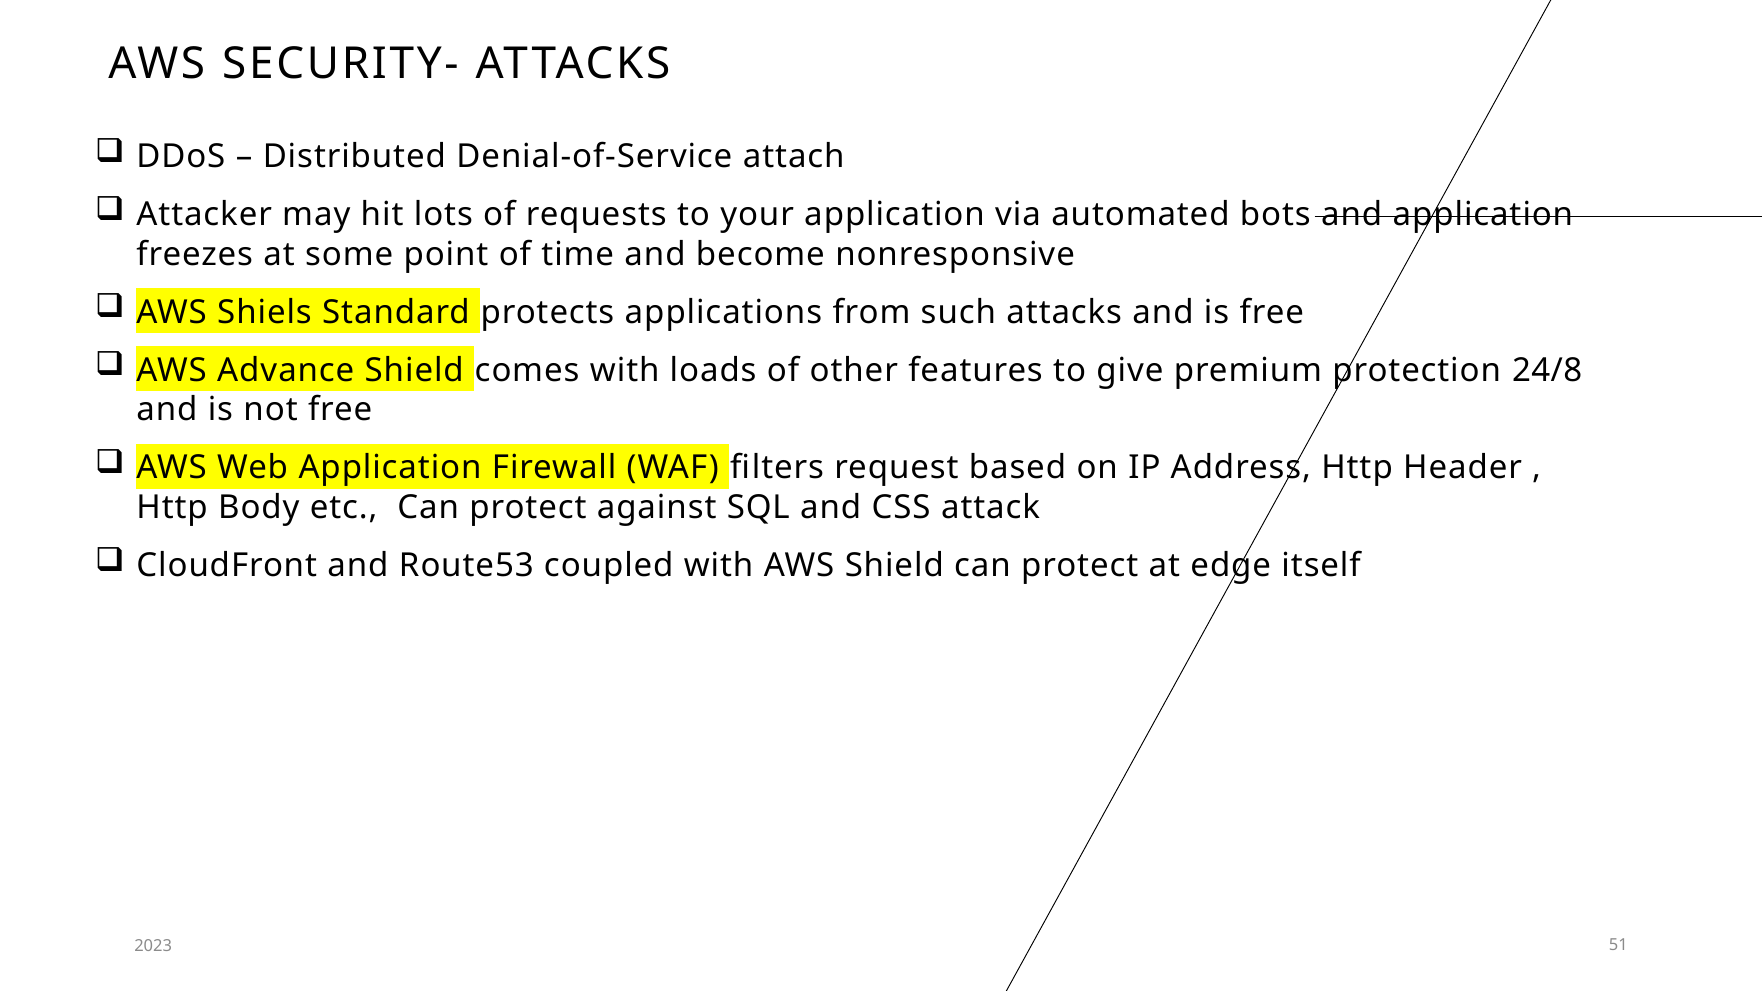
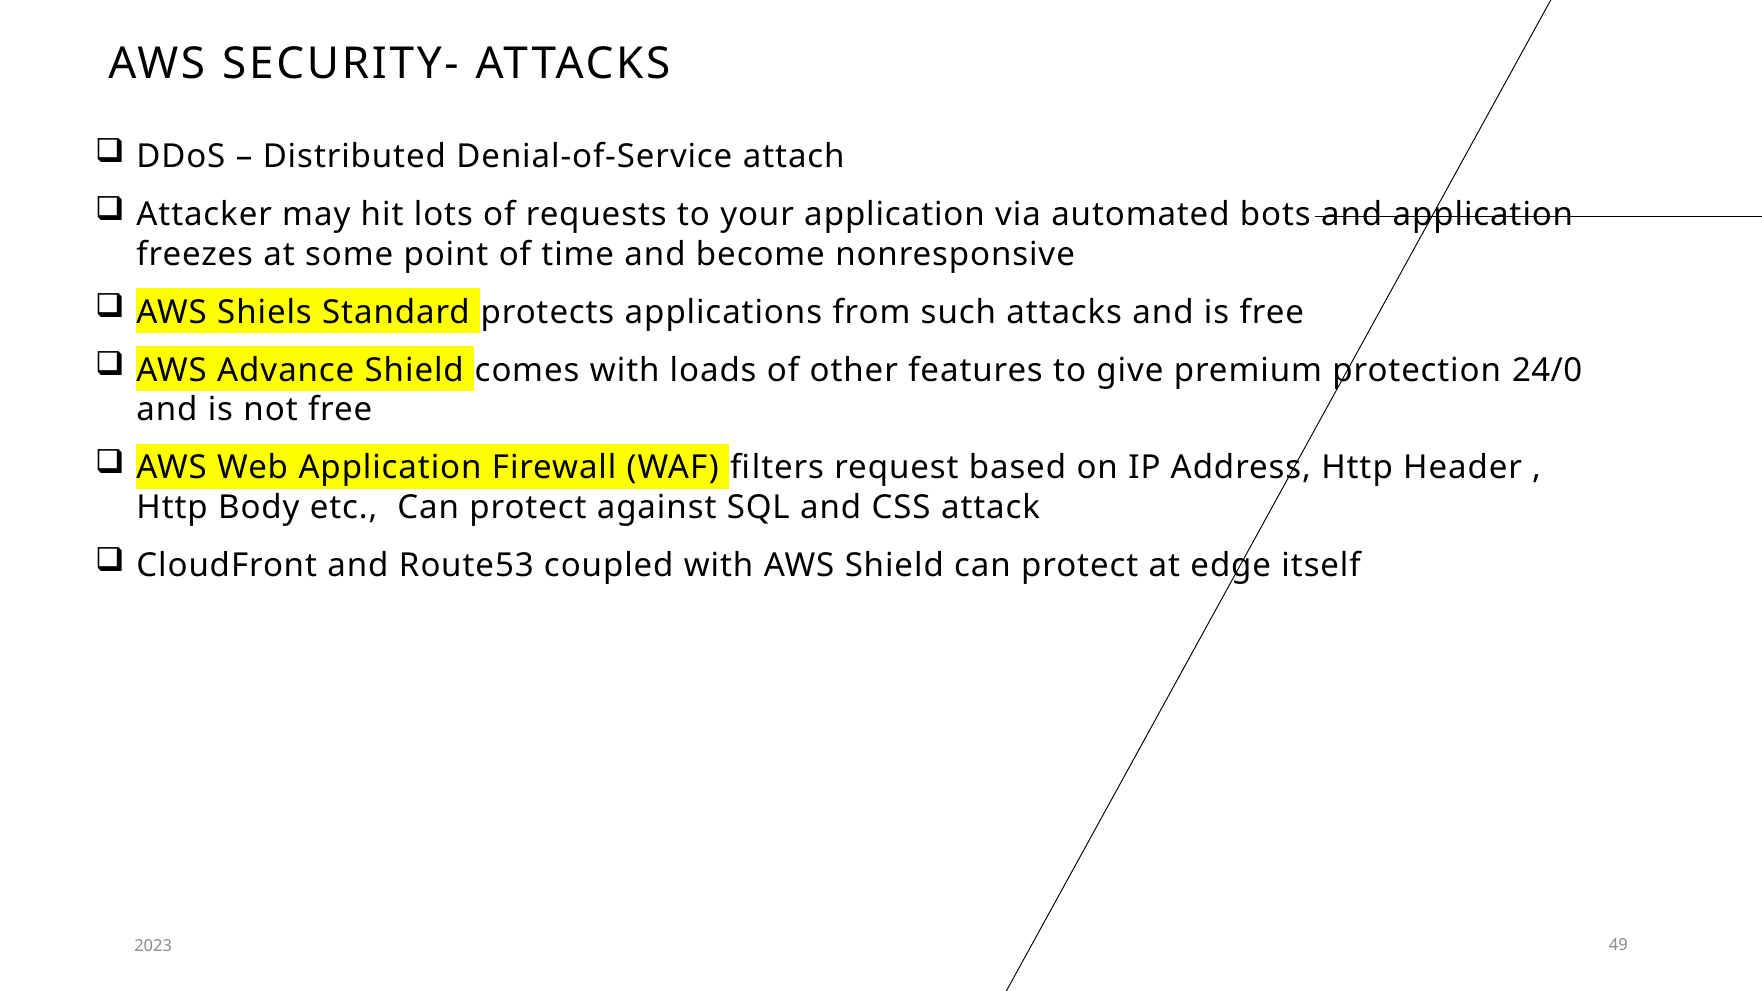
24/8: 24/8 -> 24/0
51: 51 -> 49
